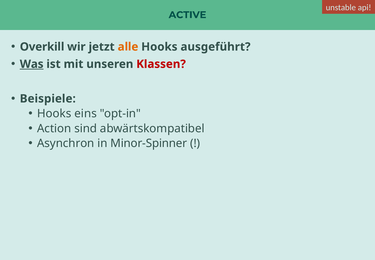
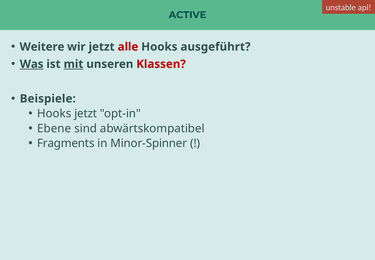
Overkill: Overkill -> Weitere
alle colour: orange -> red
mit underline: none -> present
Hooks eins: eins -> jetzt
Action: Action -> Ebene
Asynchron: Asynchron -> Fragments
